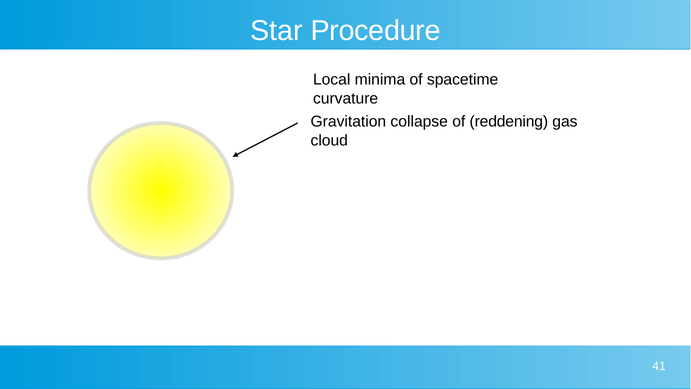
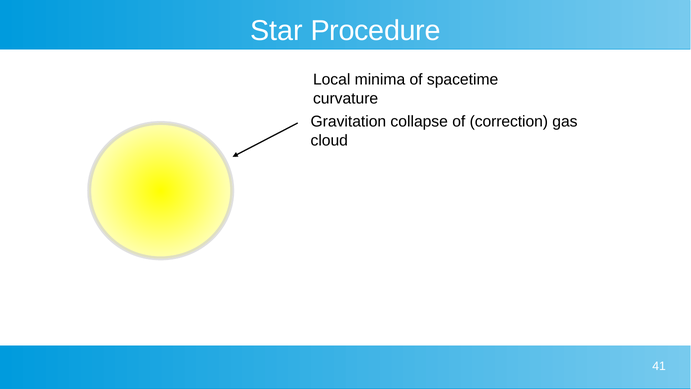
reddening: reddening -> correction
